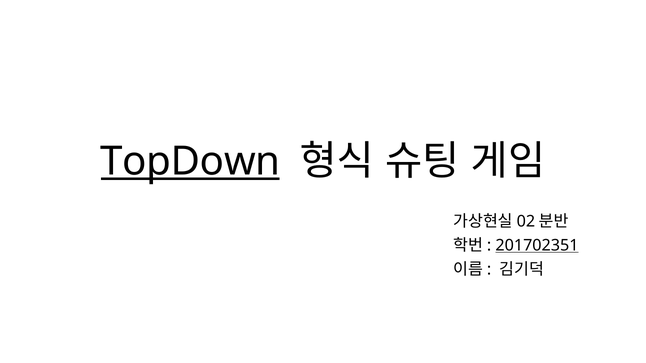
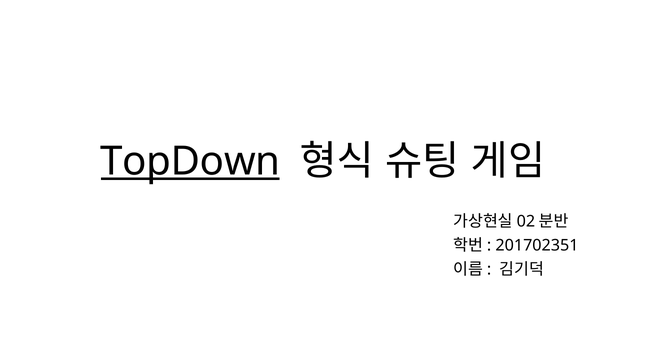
201702351 underline: present -> none
